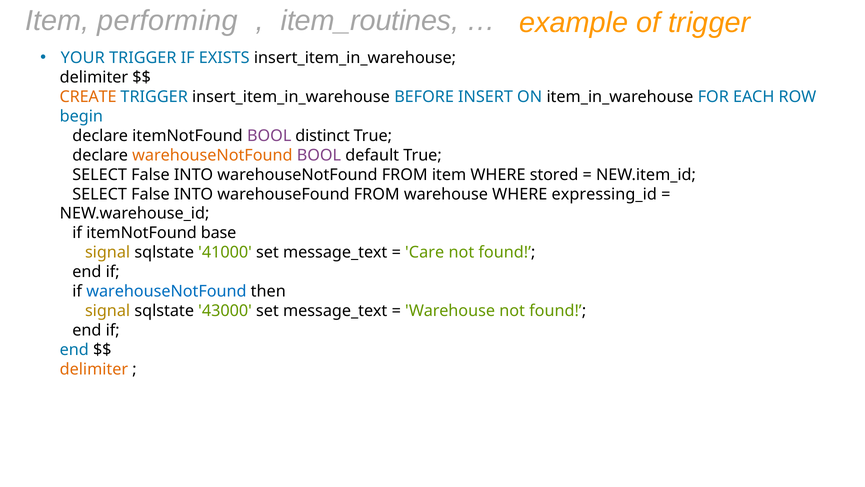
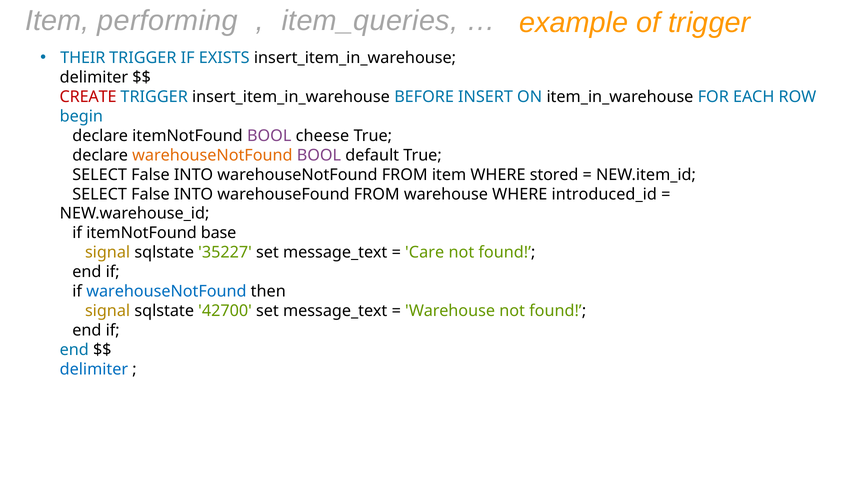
item_routines: item_routines -> item_queries
YOUR: YOUR -> THEIR
CREATE colour: orange -> red
distinct: distinct -> cheese
expressing_id: expressing_id -> introduced_id
41000: 41000 -> 35227
43000: 43000 -> 42700
delimiter at (94, 369) colour: orange -> blue
